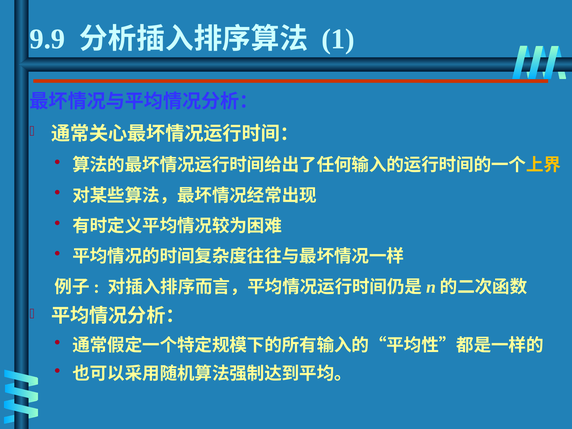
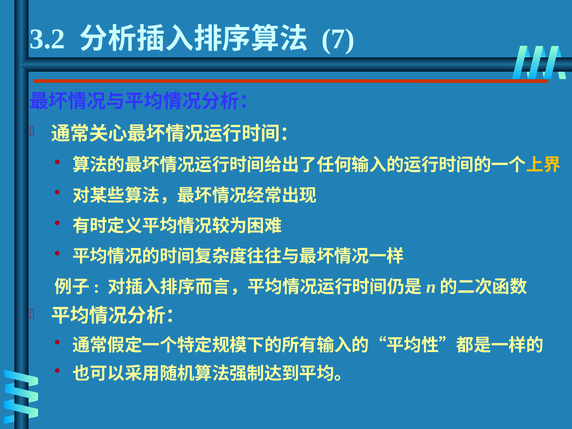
9.9: 9.9 -> 3.2
1: 1 -> 7
